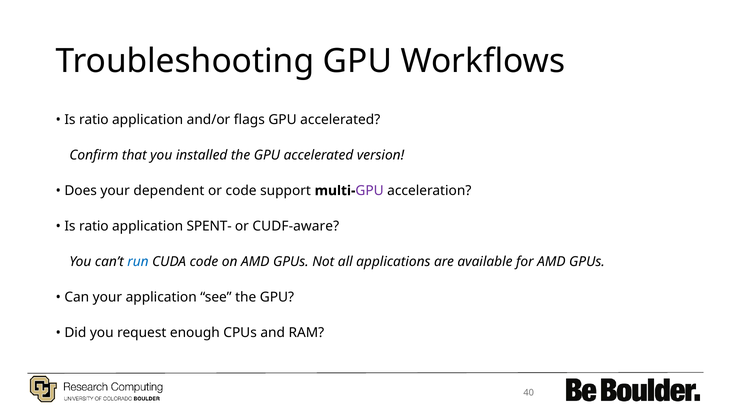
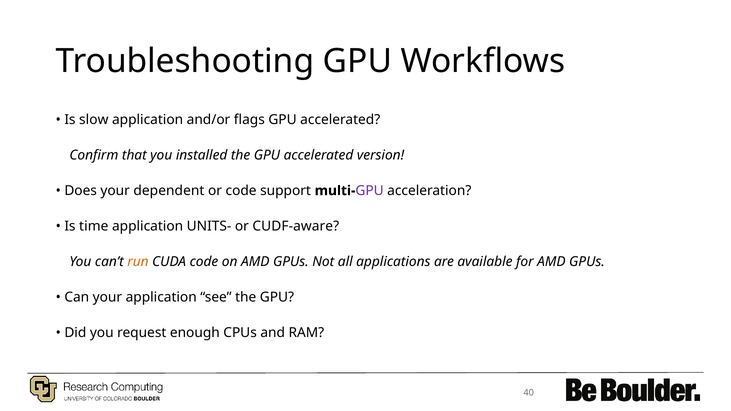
ratio at (94, 120): ratio -> slow
ratio at (94, 226): ratio -> time
SPENT-: SPENT- -> UNITS-
run colour: blue -> orange
